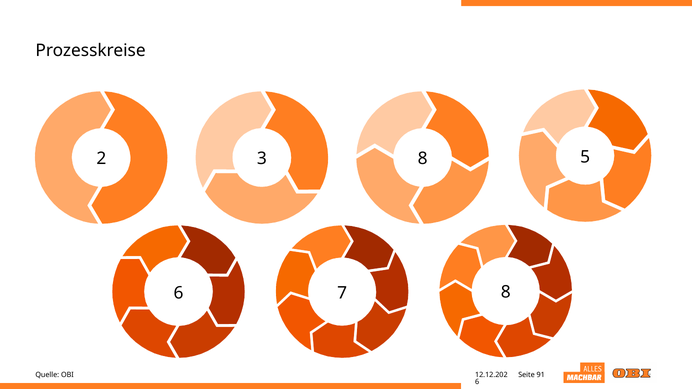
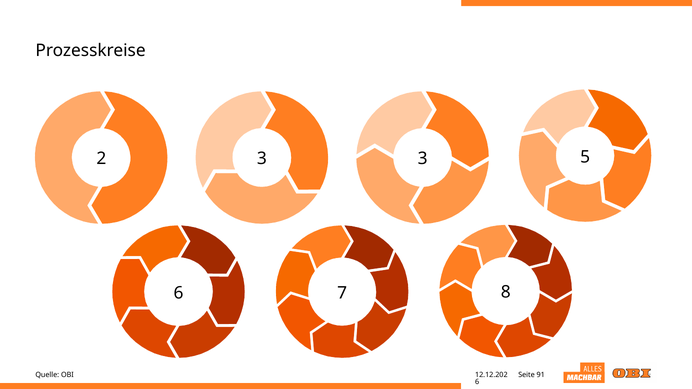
3 8: 8 -> 3
